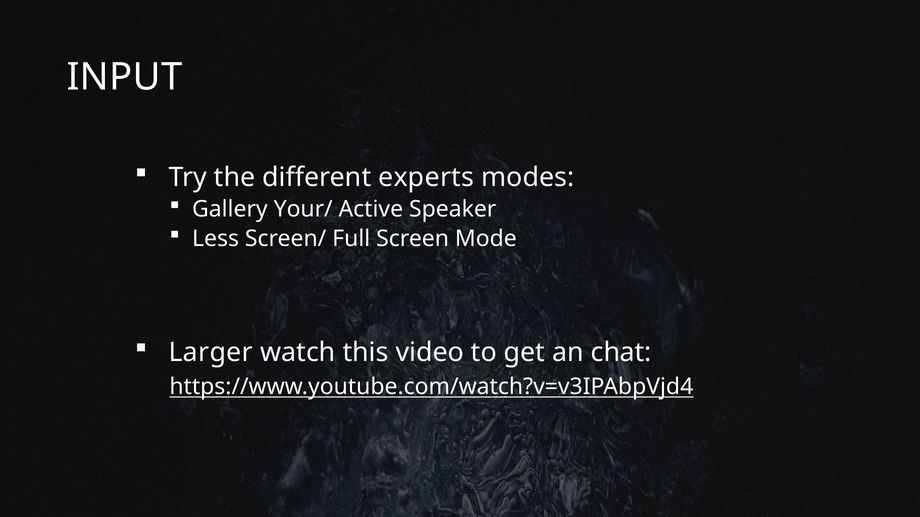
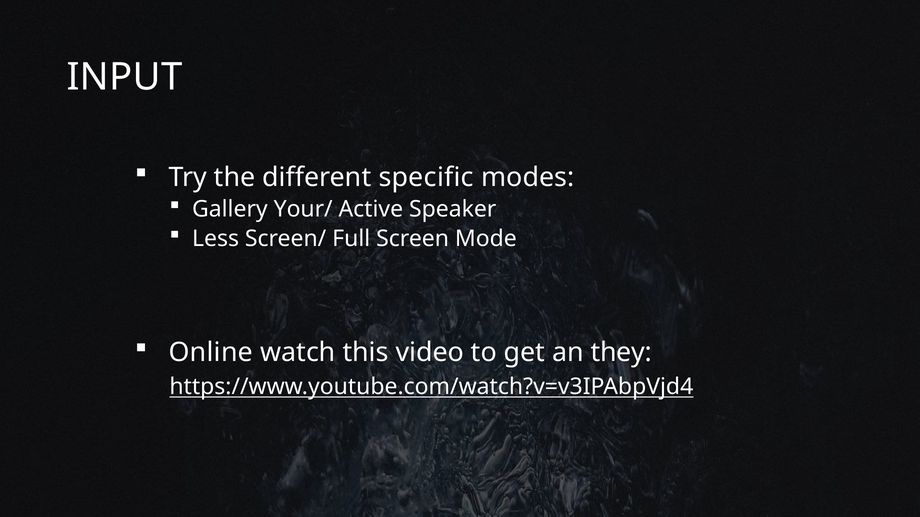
experts: experts -> specific
Larger: Larger -> Online
chat: chat -> they
